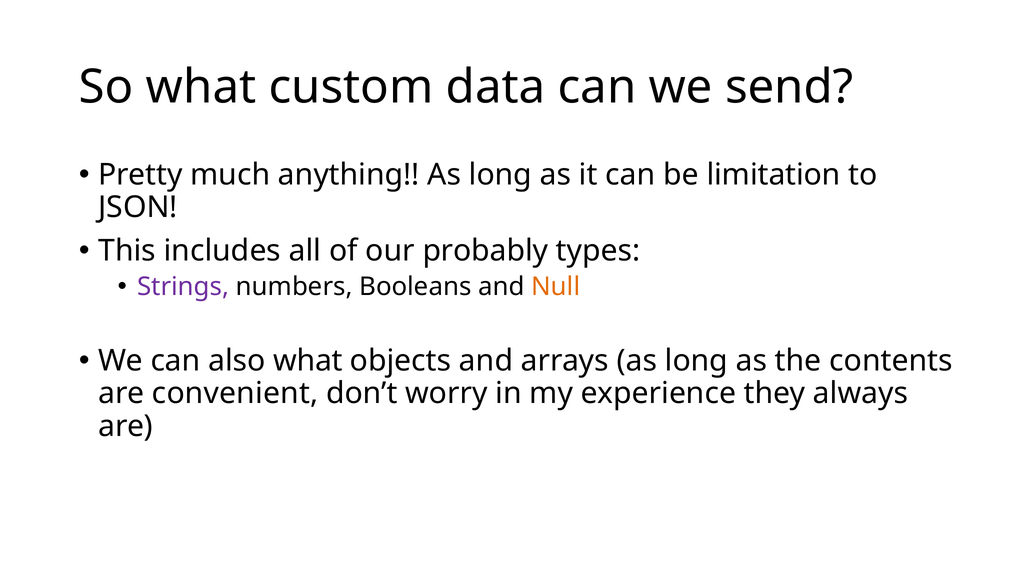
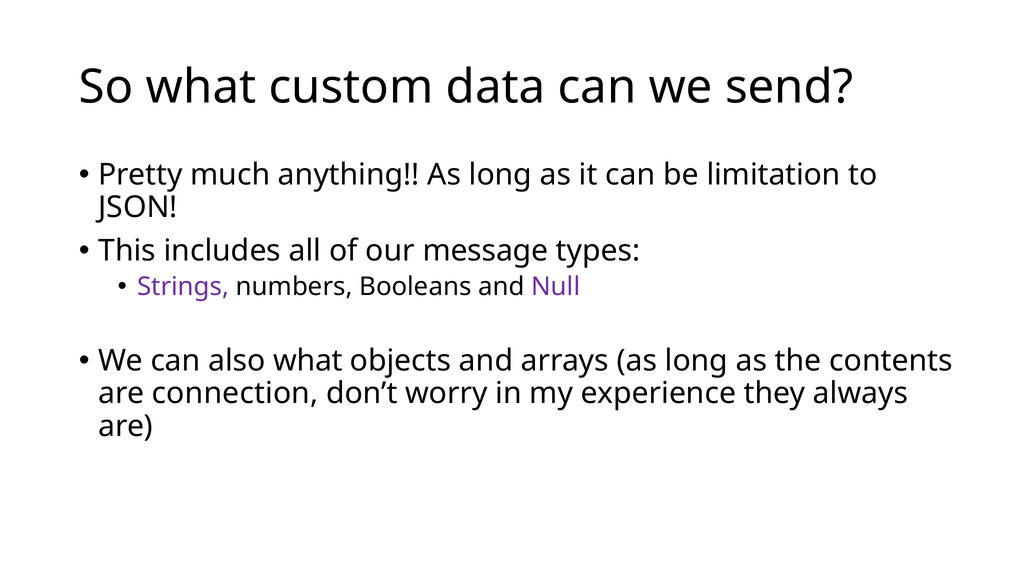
probably: probably -> message
Null colour: orange -> purple
convenient: convenient -> connection
